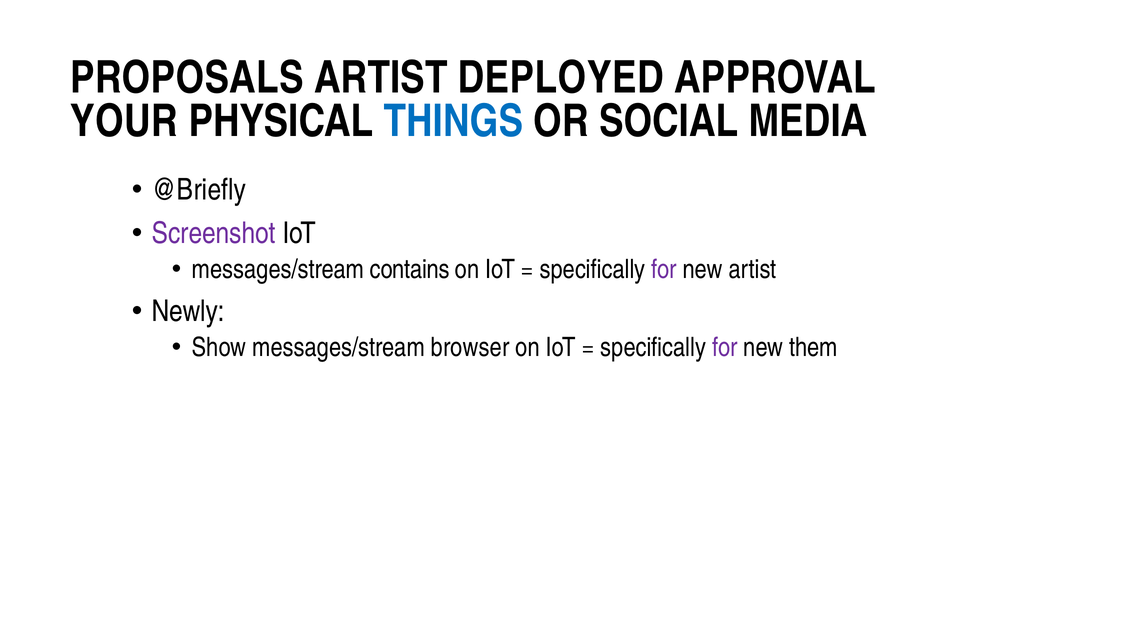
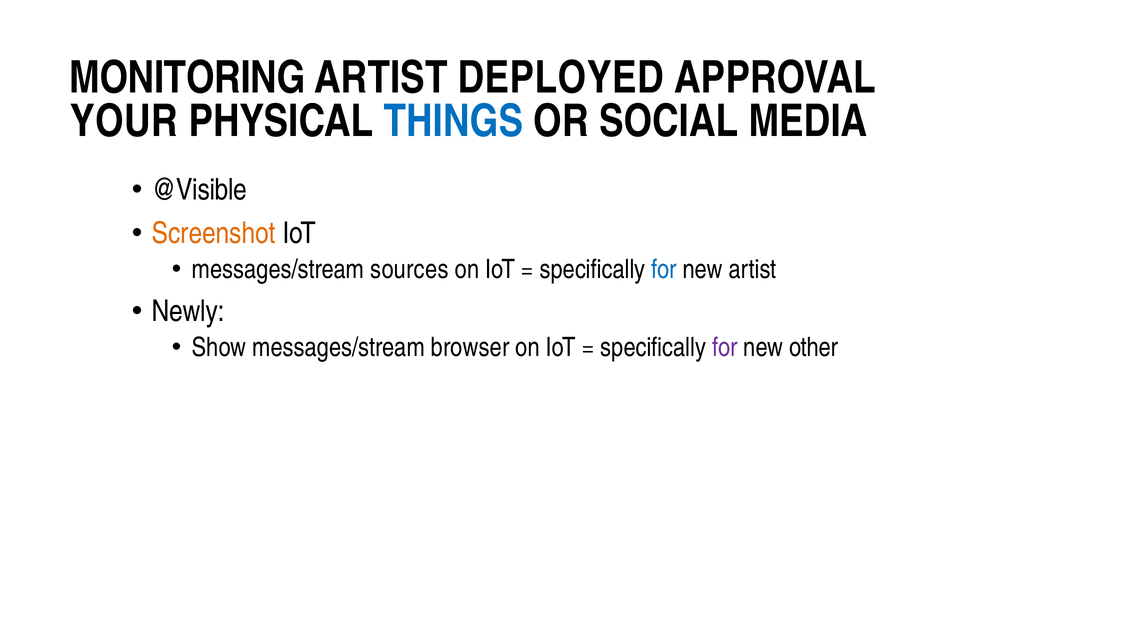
PROPOSALS: PROPOSALS -> MONITORING
@Briefly: @Briefly -> @Visible
Screenshot colour: purple -> orange
contains: contains -> sources
for at (664, 270) colour: purple -> blue
them: them -> other
